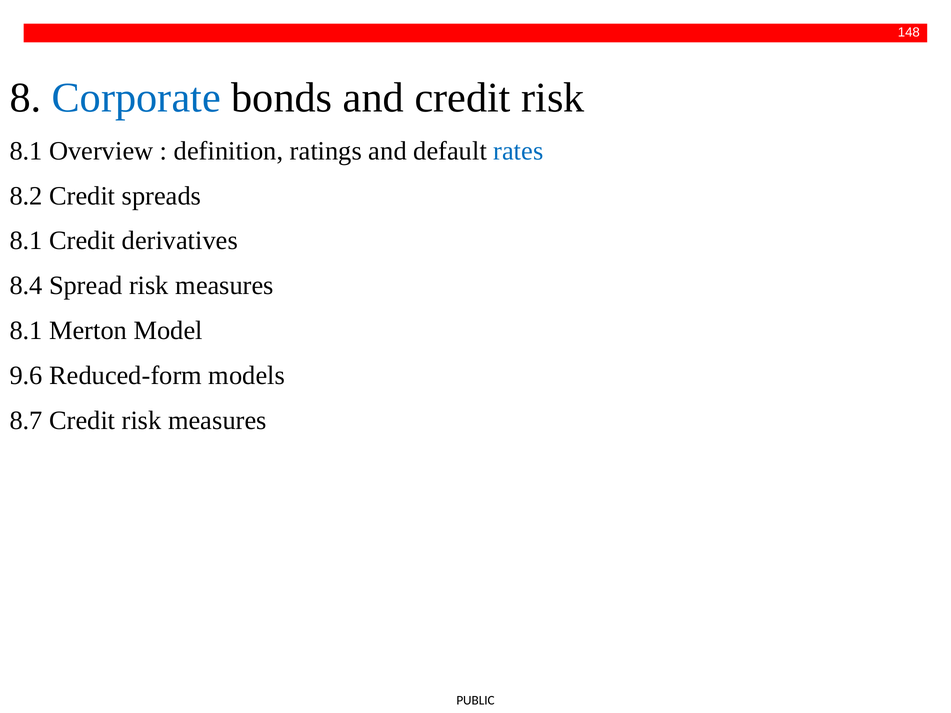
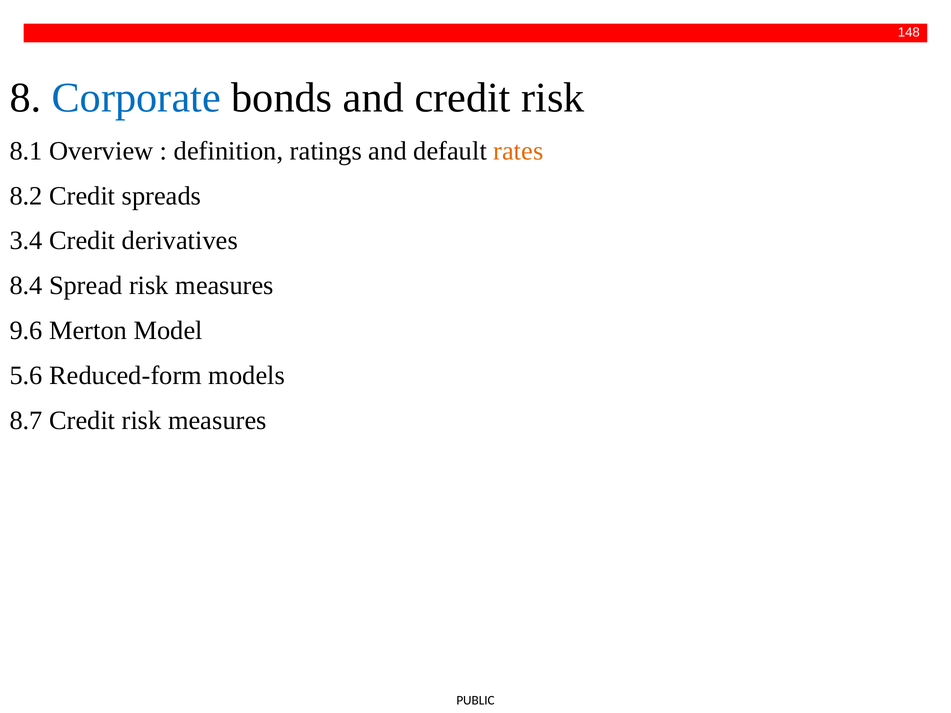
rates colour: blue -> orange
8.1 at (26, 241): 8.1 -> 3.4
8.1 at (26, 331): 8.1 -> 9.6
9.6: 9.6 -> 5.6
